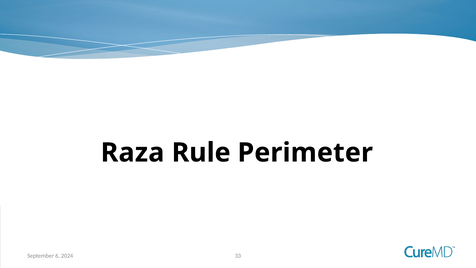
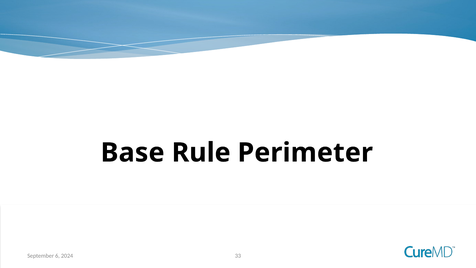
Raza: Raza -> Base
